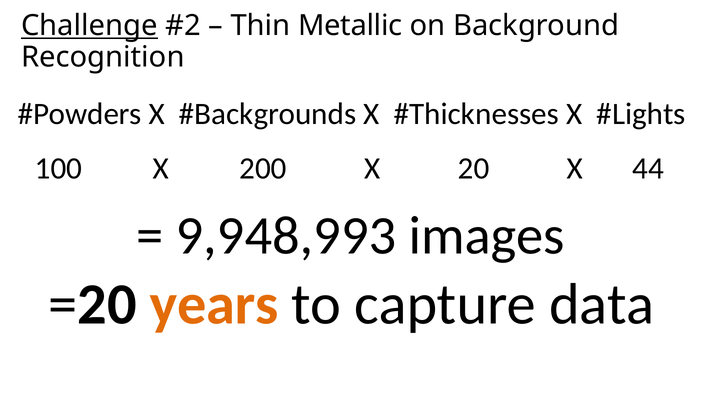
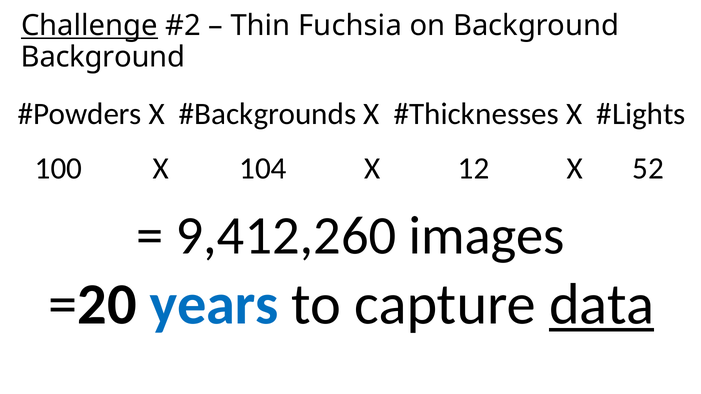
Metallic: Metallic -> Fuchsia
Recognition at (103, 57): Recognition -> Background
200: 200 -> 104
20: 20 -> 12
44: 44 -> 52
9,948,993: 9,948,993 -> 9,412,260
years colour: orange -> blue
data underline: none -> present
